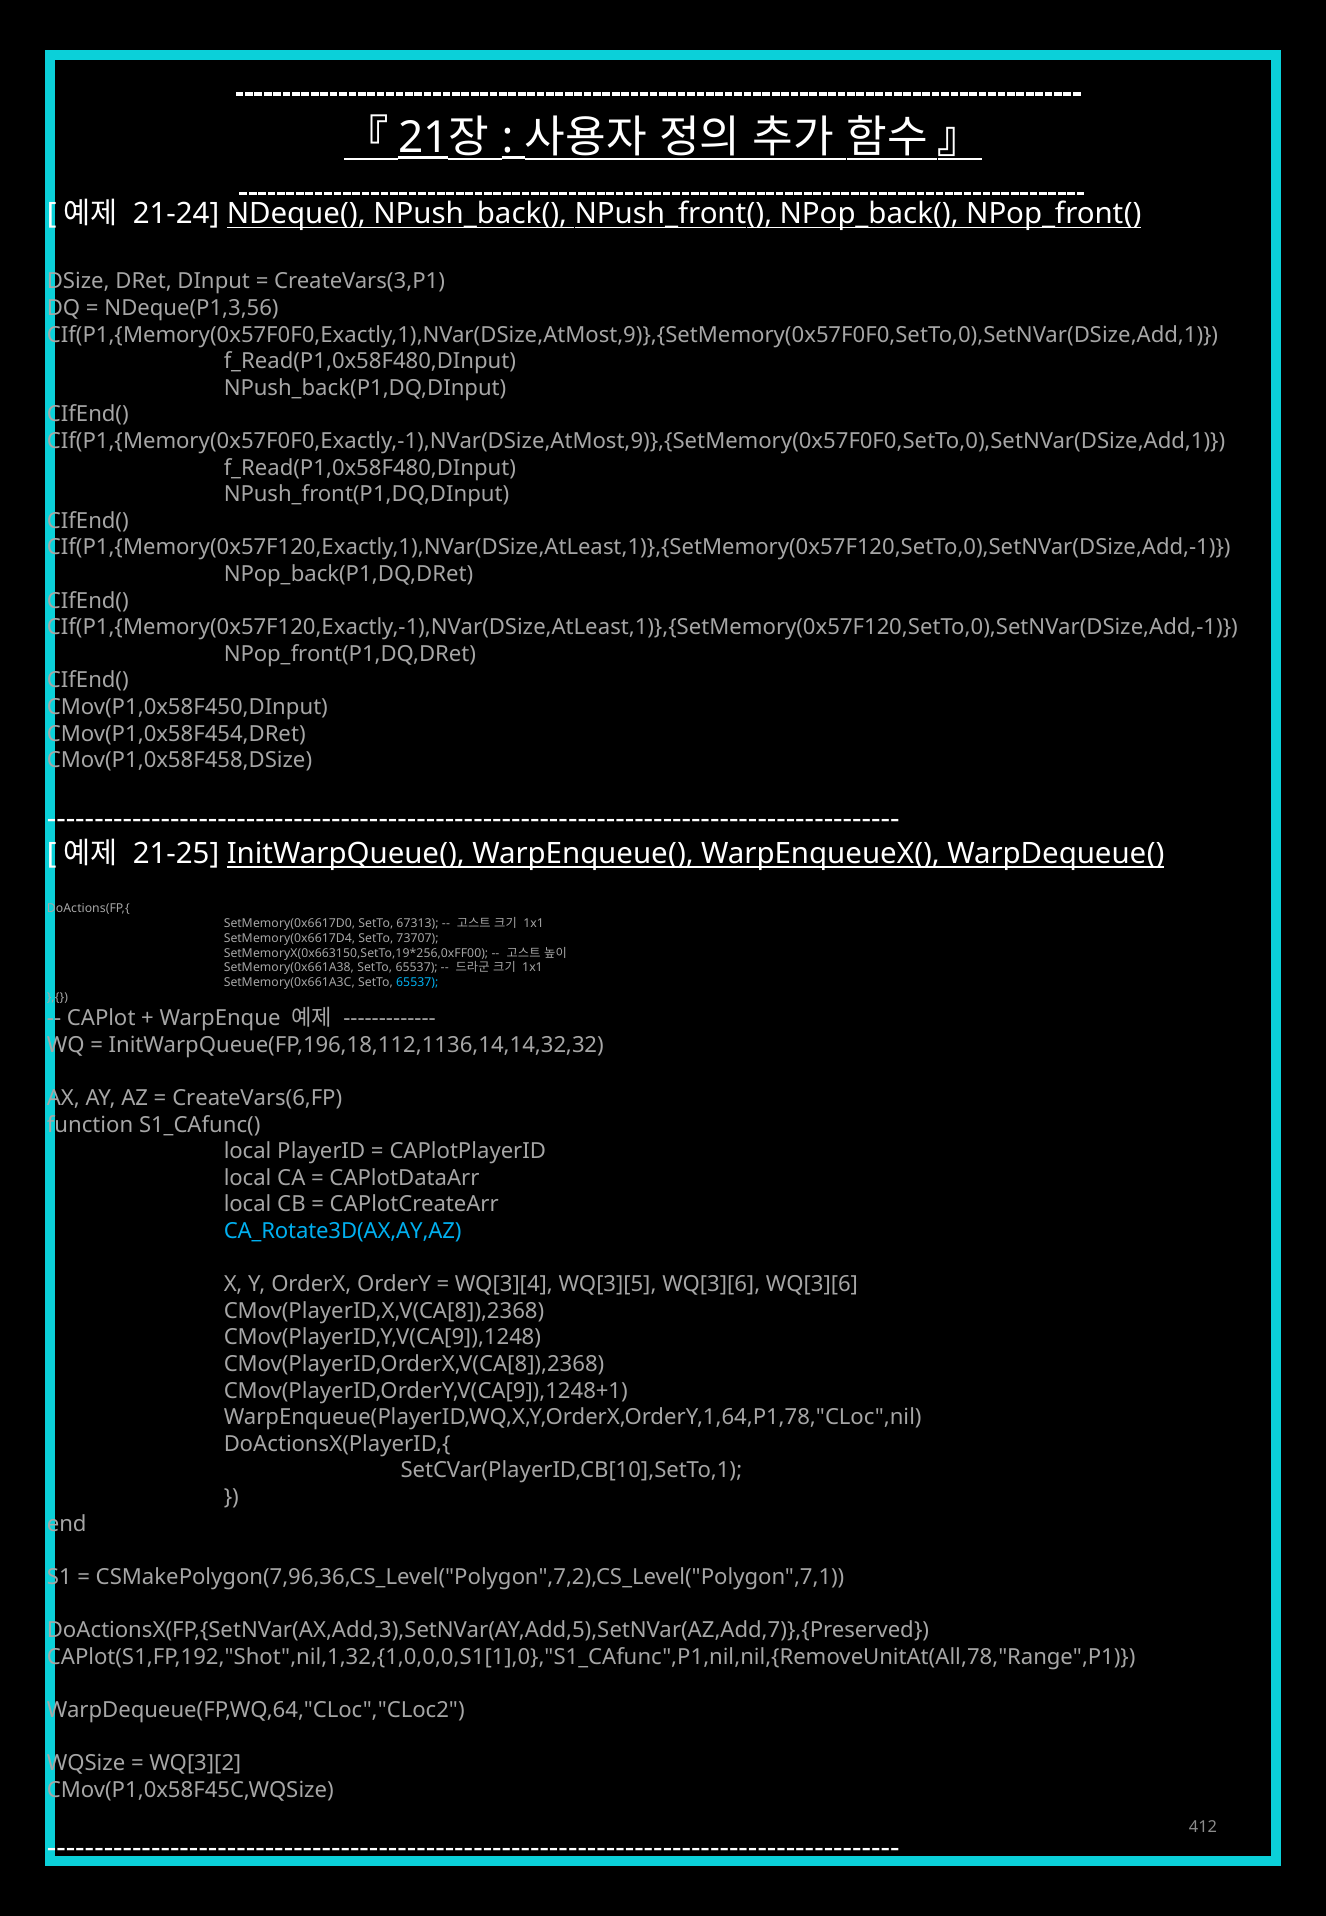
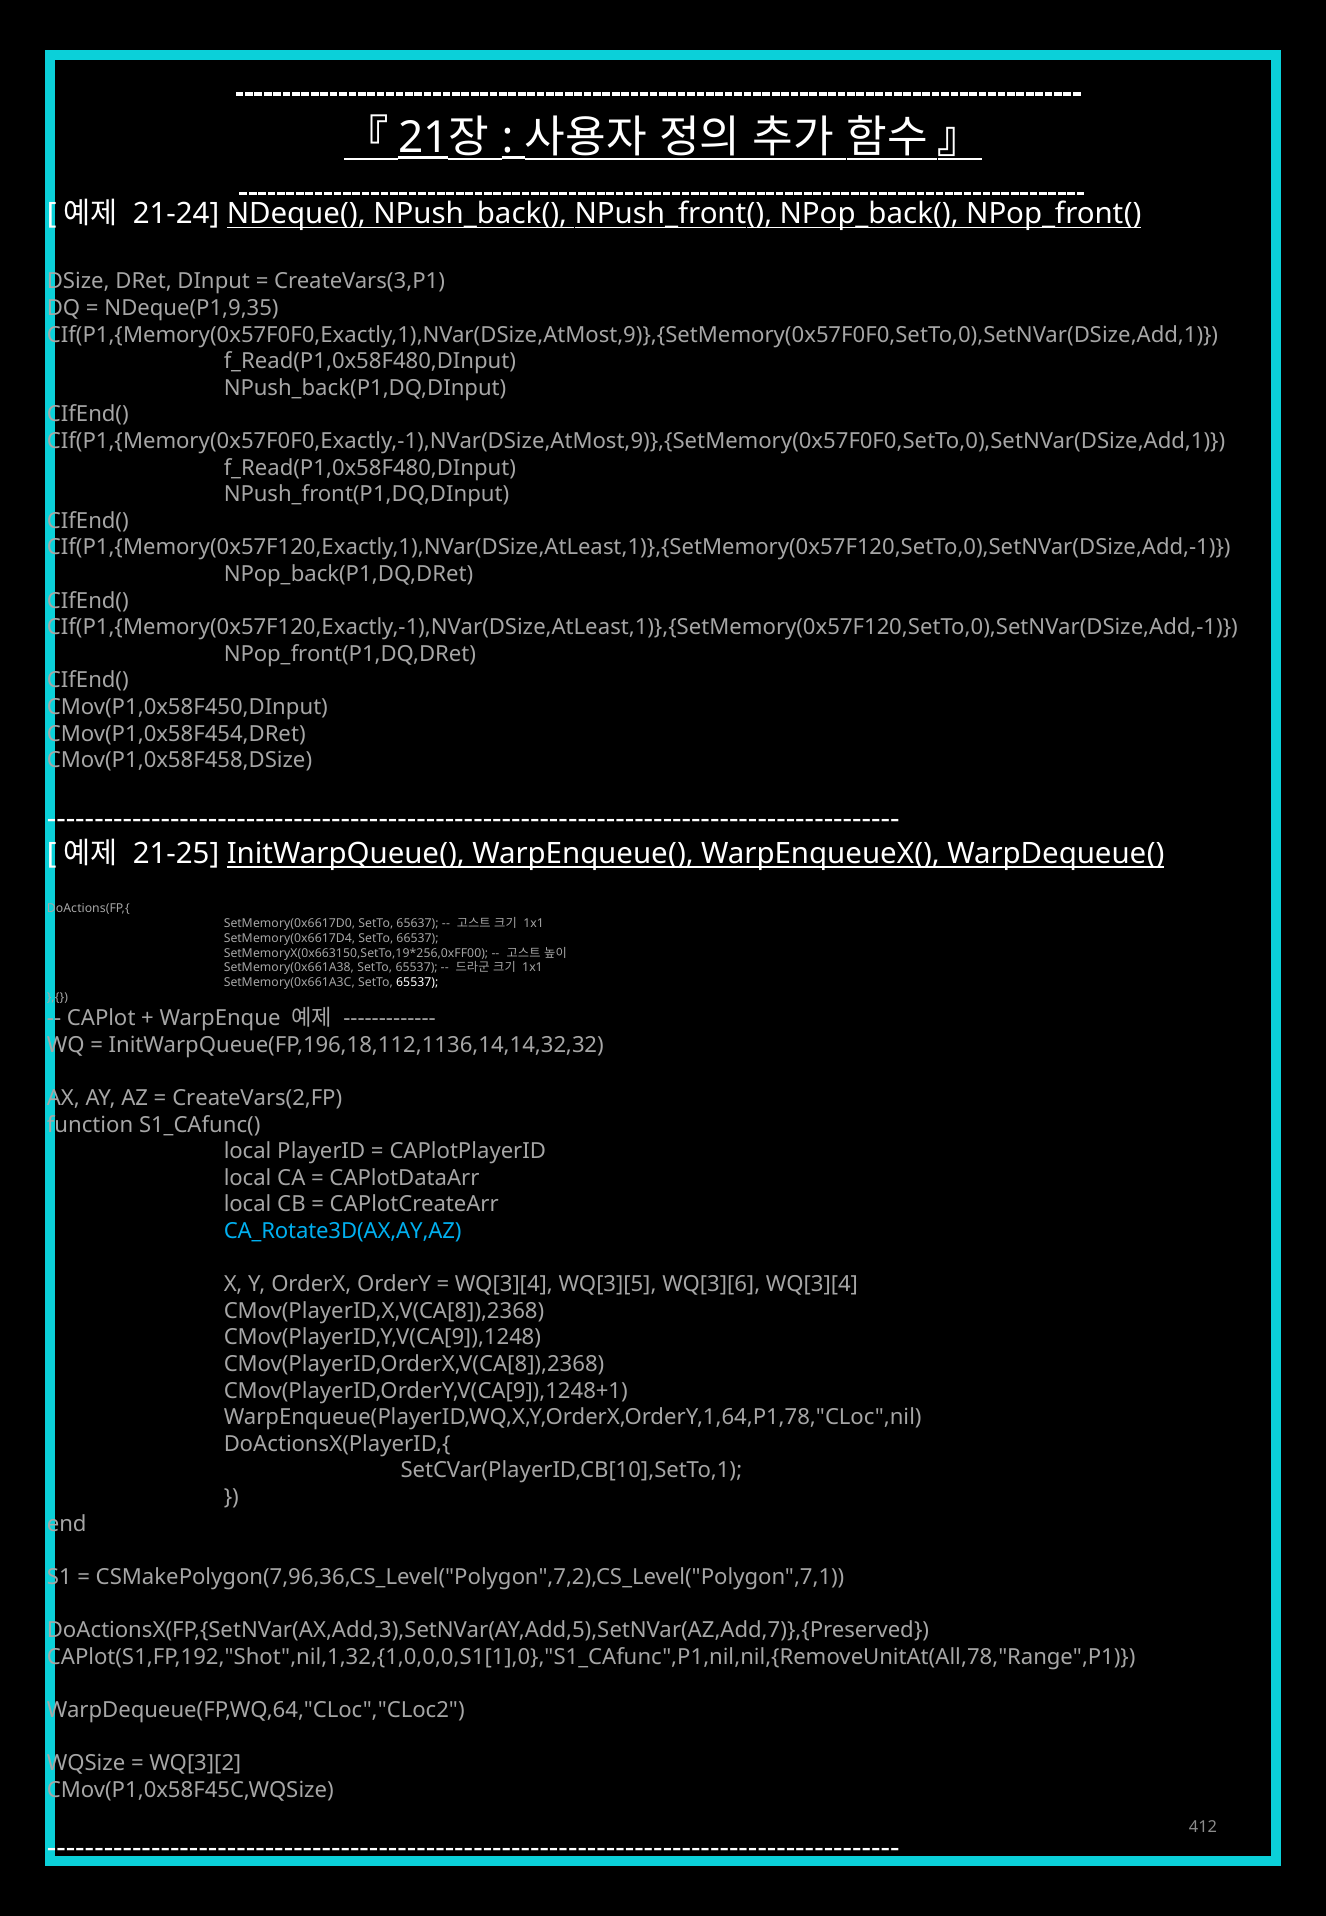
NDeque(P1,3,56: NDeque(P1,3,56 -> NDeque(P1,9,35
67313: 67313 -> 65637
73707: 73707 -> 66537
65537 at (417, 982) colour: light blue -> white
CreateVars(6,FP: CreateVars(6,FP -> CreateVars(2,FP
WQ[3][6 WQ[3][6: WQ[3][6 -> WQ[3][4
